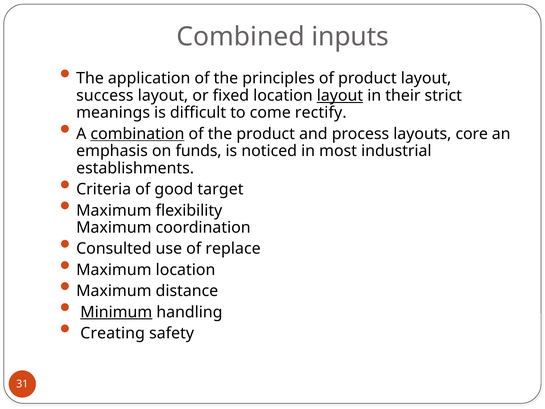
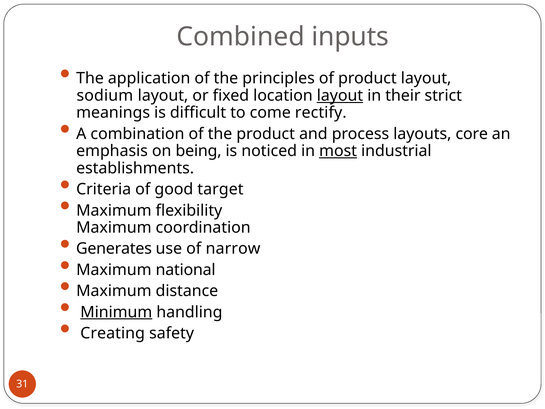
success: success -> sodium
combination underline: present -> none
funds: funds -> being
most underline: none -> present
Consulted: Consulted -> Generates
replace: replace -> narrow
Maximum location: location -> national
